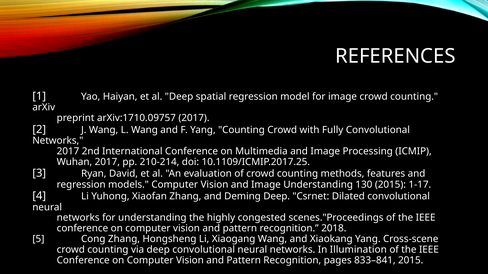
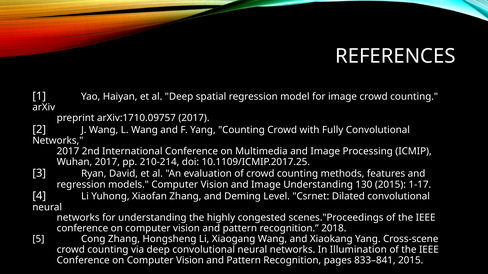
Deming Deep: Deep -> Level
